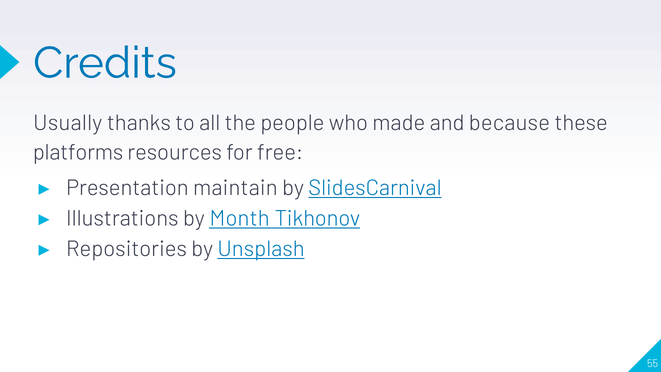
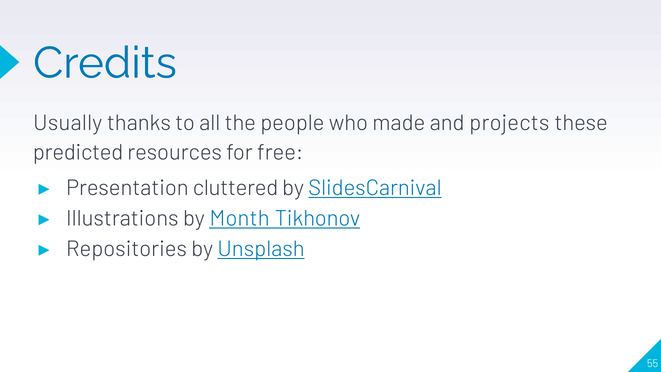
because: because -> projects
platforms: platforms -> predicted
maintain: maintain -> cluttered
